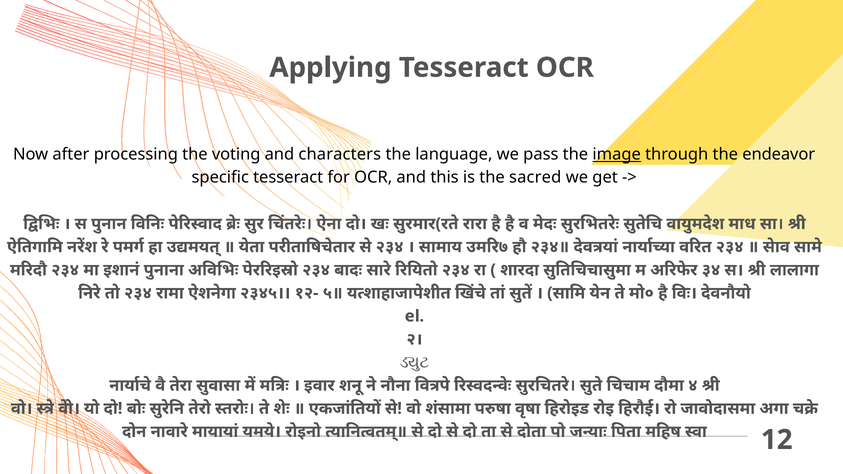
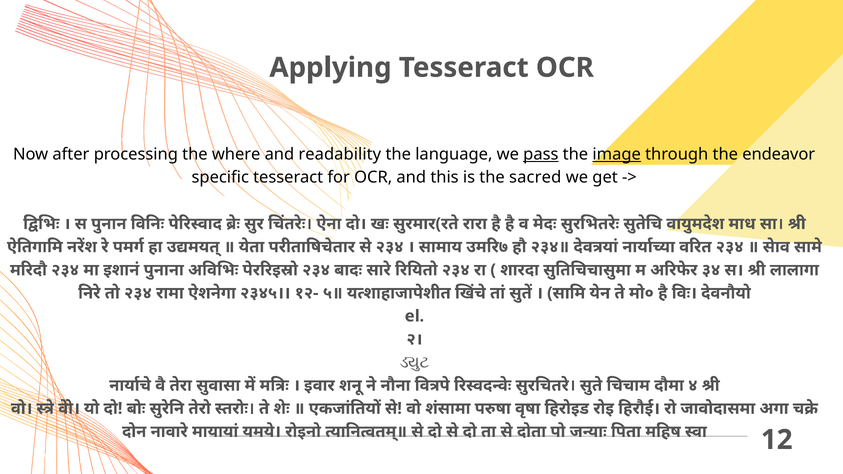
voting: voting -> where
characters: characters -> readability
pass underline: none -> present
